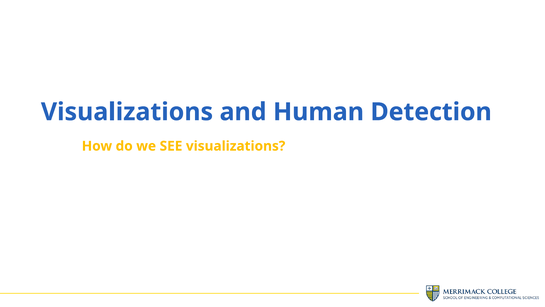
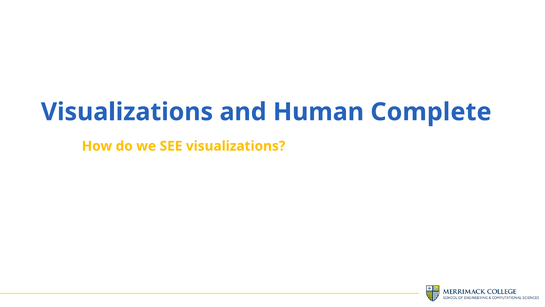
Detection: Detection -> Complete
